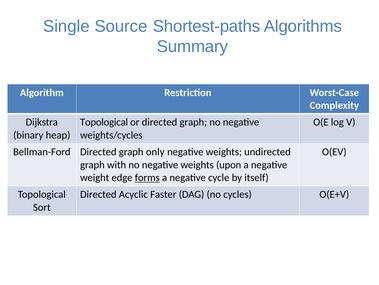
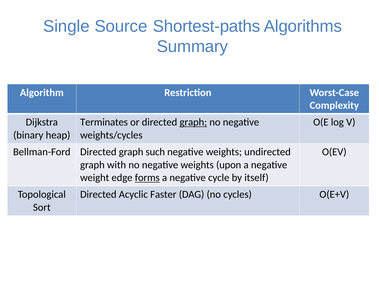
Topological at (104, 122): Topological -> Terminates
graph at (193, 122) underline: none -> present
only: only -> such
